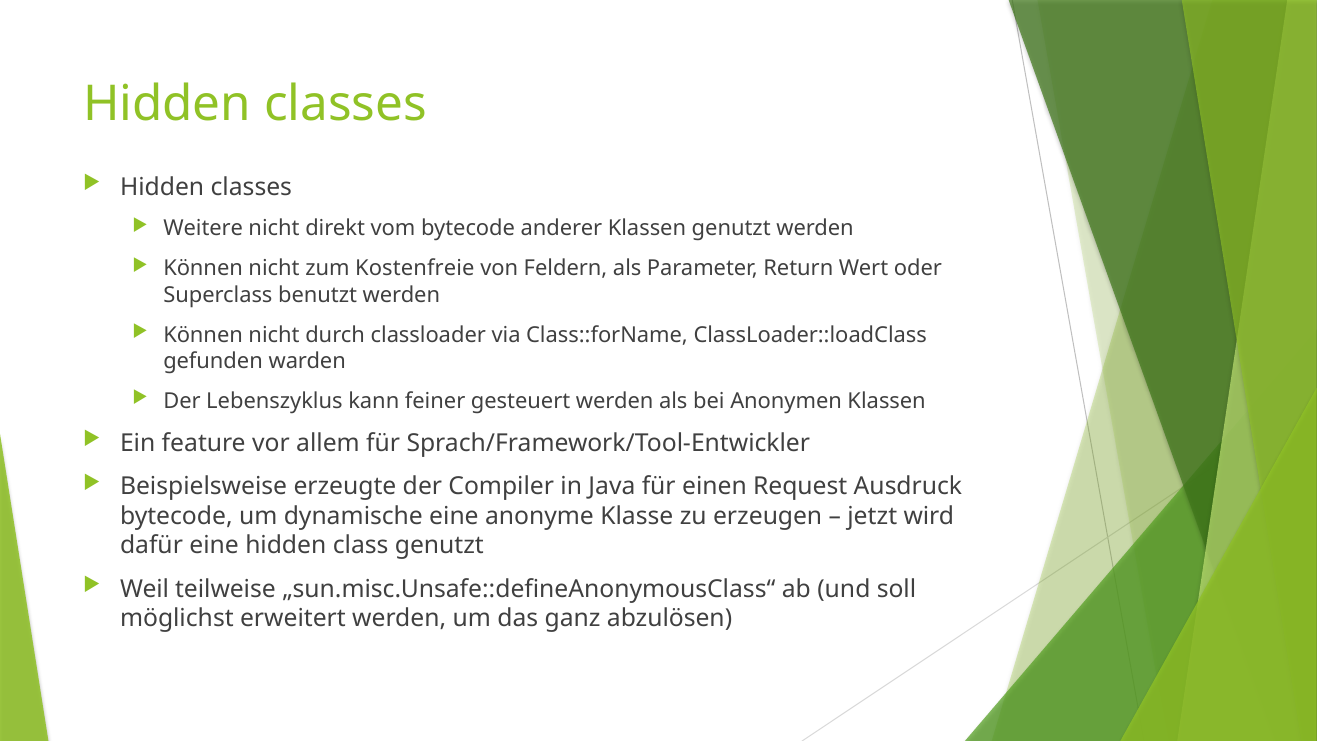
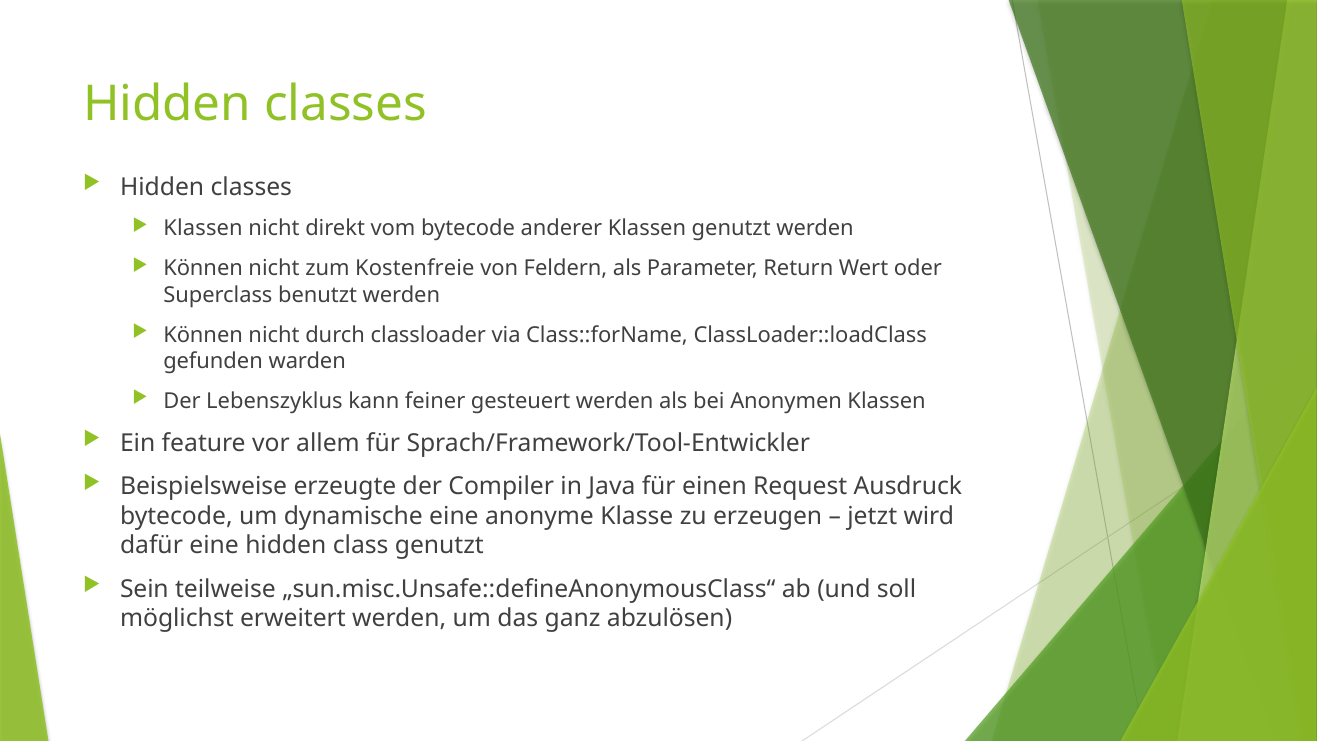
Weitere at (203, 228): Weitere -> Klassen
Weil: Weil -> Sein
